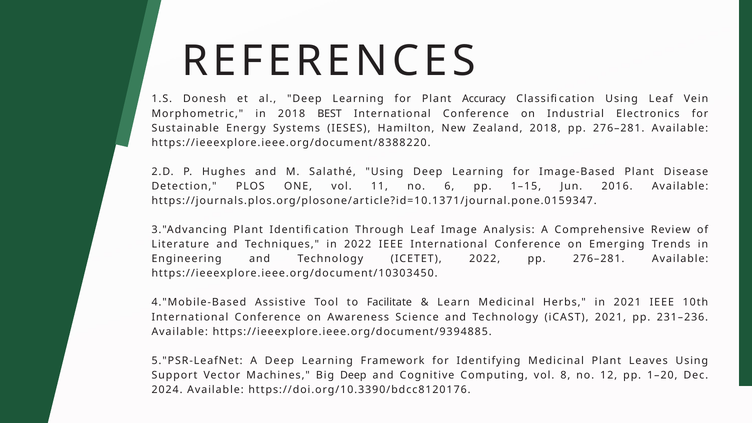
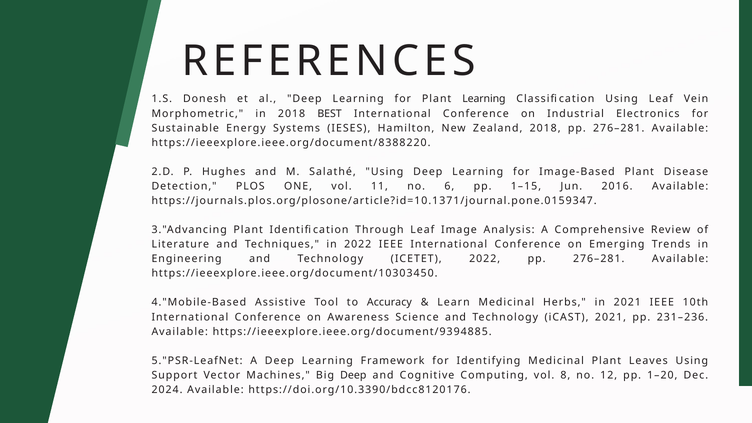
Plant Accuracy: Accuracy -> Learning
Facilitate: Facilitate -> Accuracy
